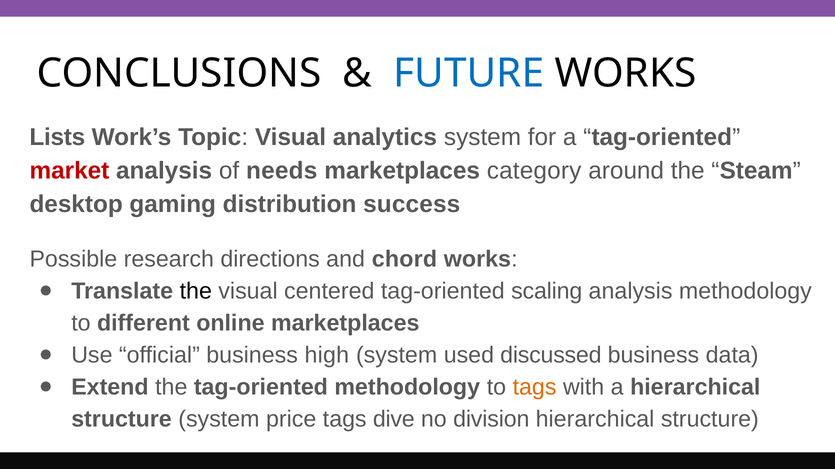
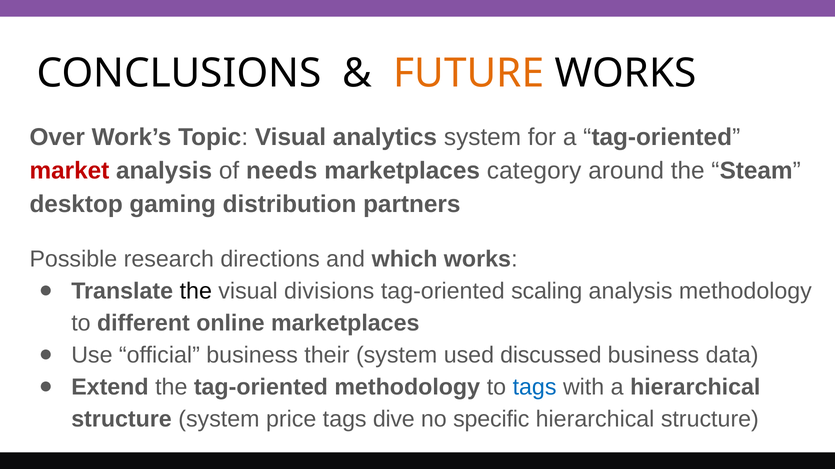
FUTURE colour: blue -> orange
Lists: Lists -> Over
success: success -> partners
chord: chord -> which
centered: centered -> divisions
high: high -> their
tags at (535, 388) colour: orange -> blue
division: division -> specific
